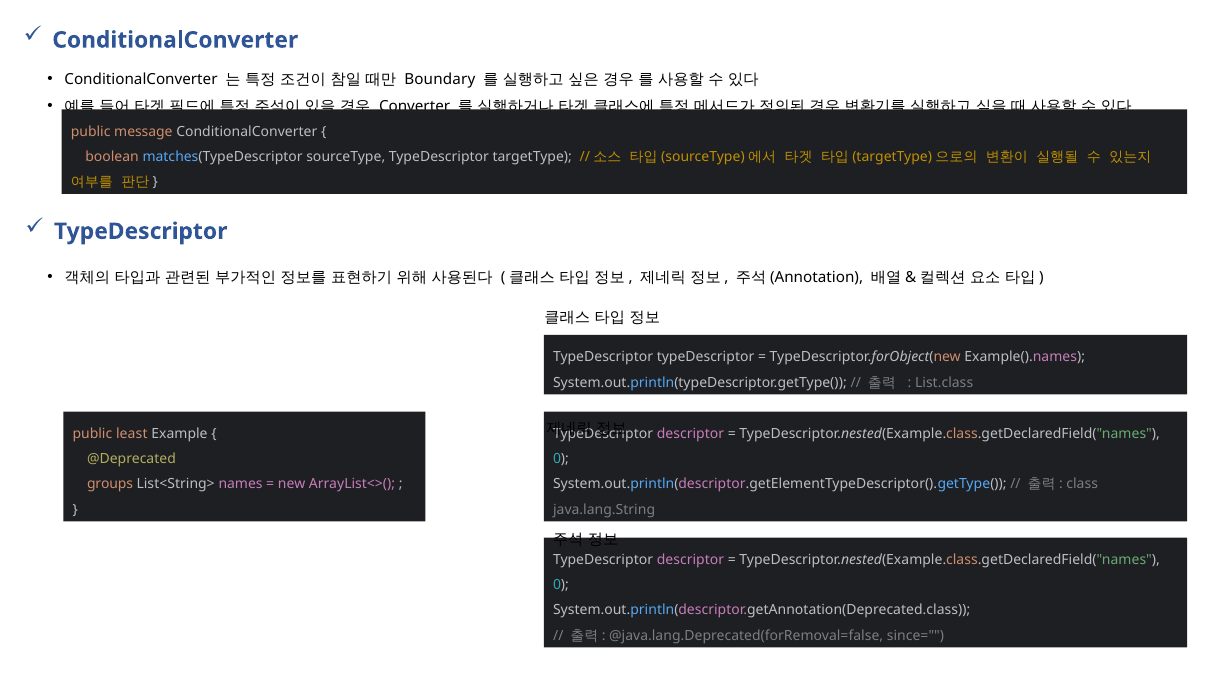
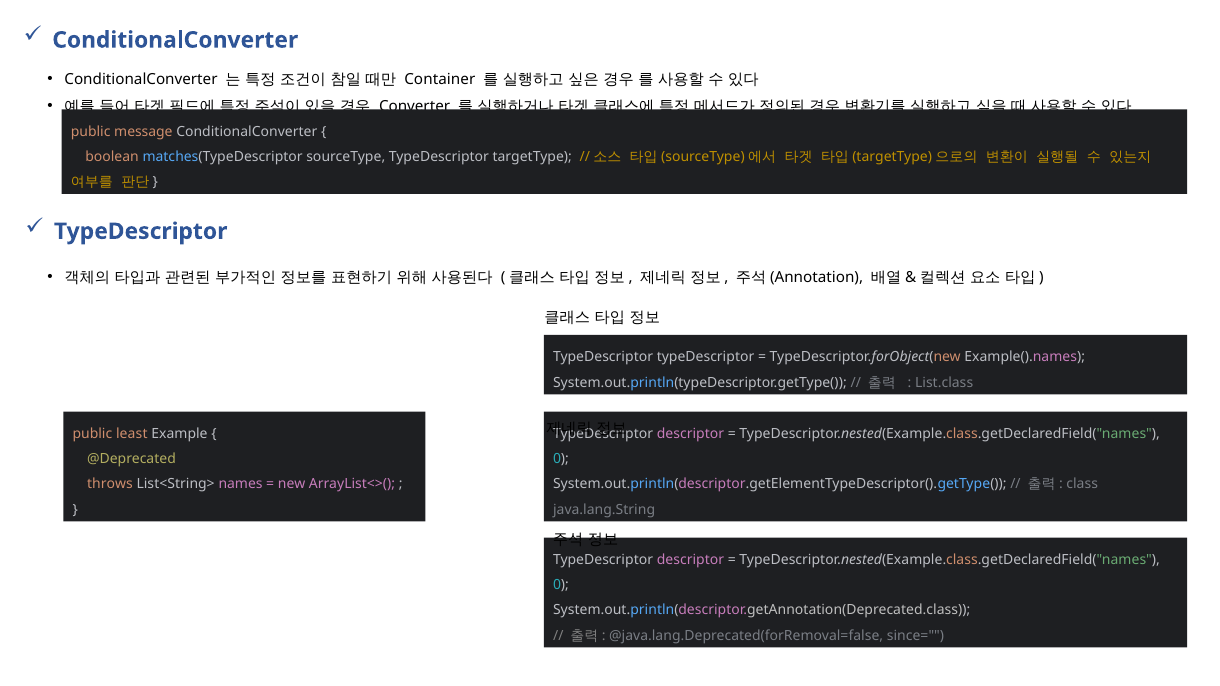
Boundary: Boundary -> Container
groups: groups -> throws
